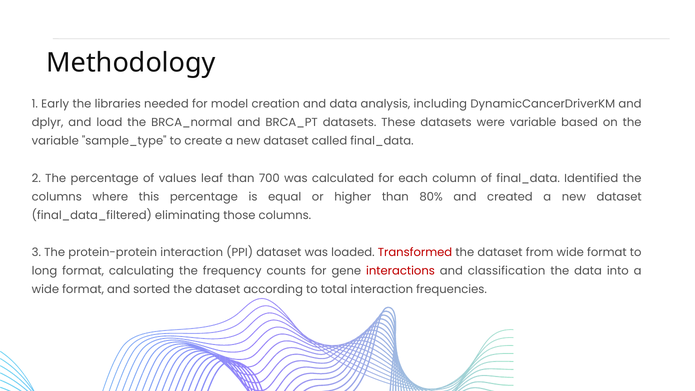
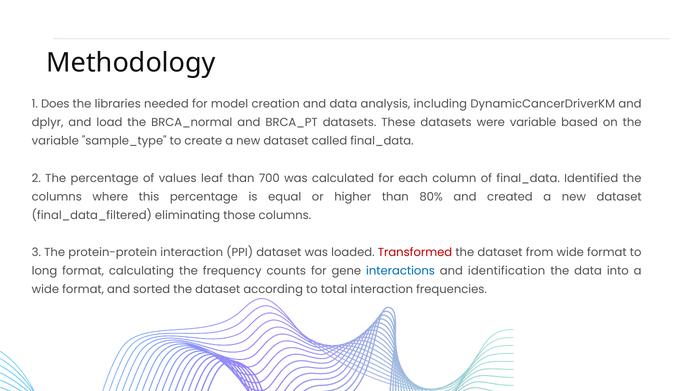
Early: Early -> Does
interactions colour: red -> blue
classification: classification -> identification
